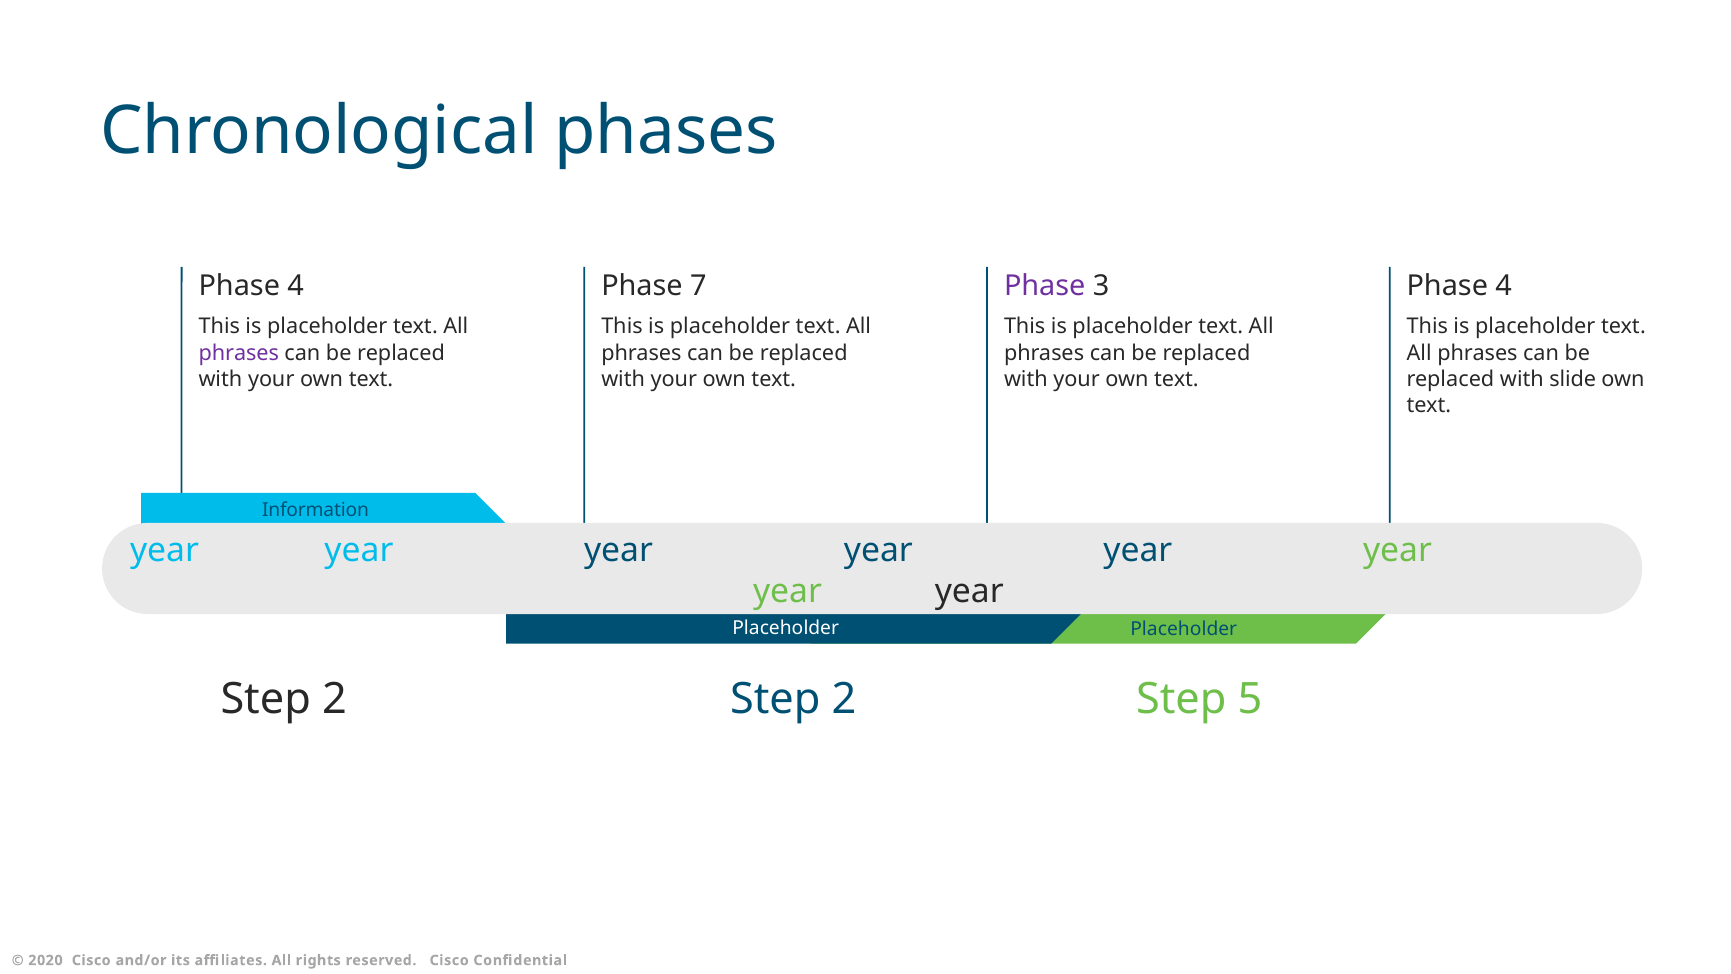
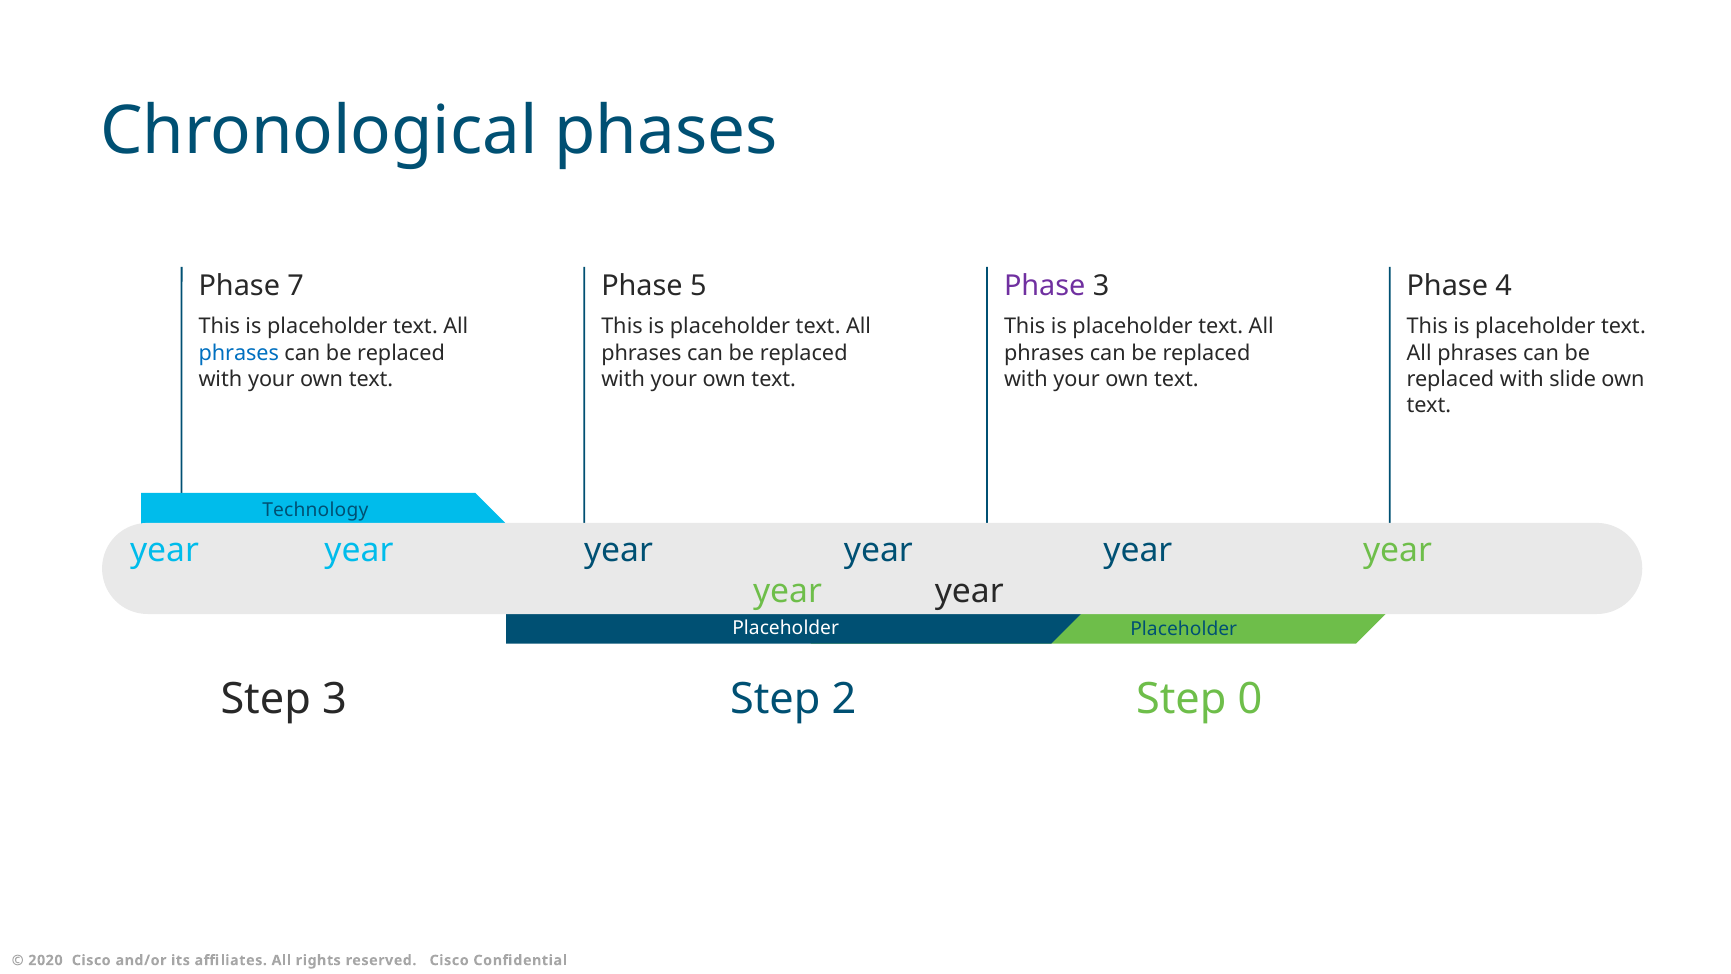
4 at (296, 286): 4 -> 7
7: 7 -> 5
phrases at (239, 353) colour: purple -> blue
Information: Information -> Technology
2 at (334, 699): 2 -> 3
5: 5 -> 0
